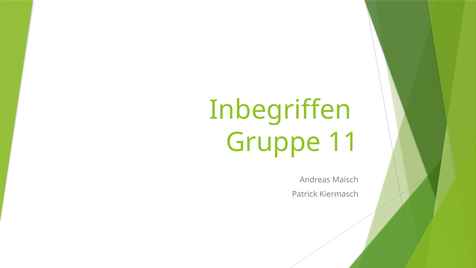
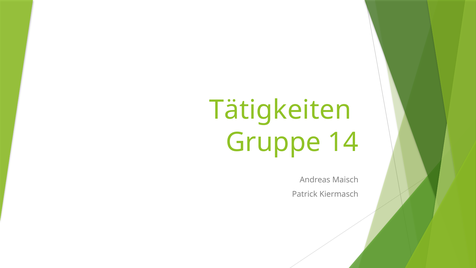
Inbegriffen: Inbegriffen -> Tätigkeiten
11: 11 -> 14
